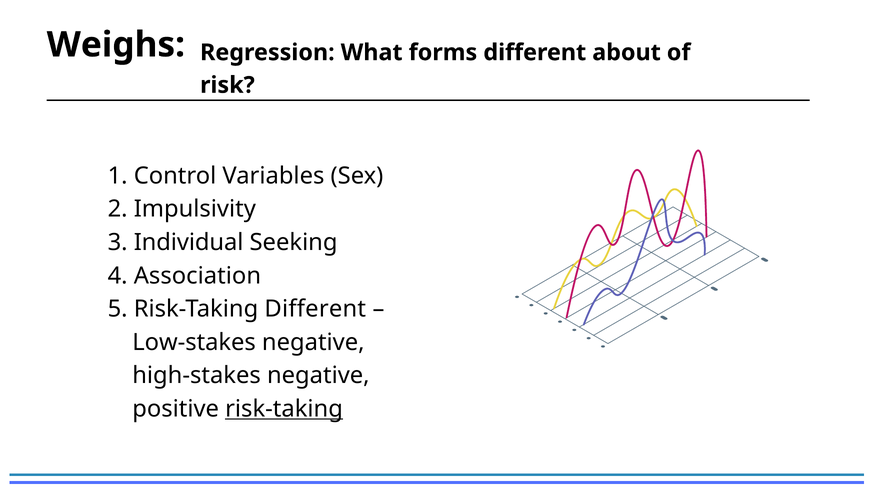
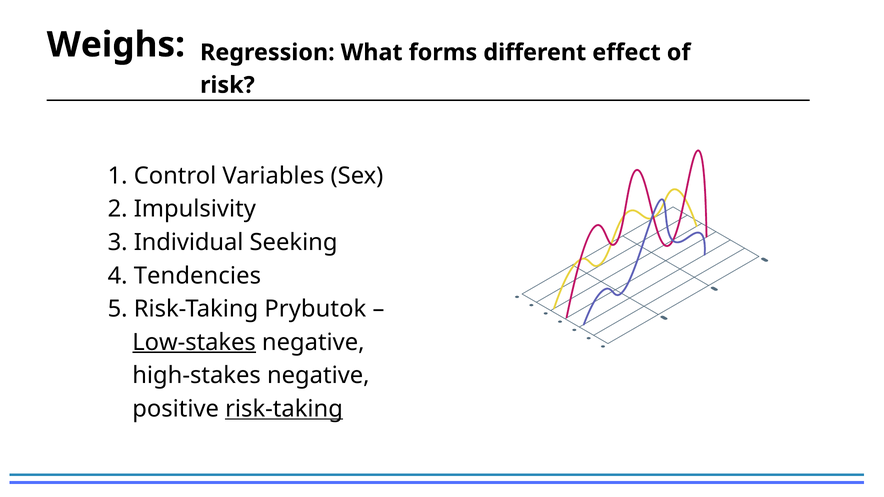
about: about -> effect
Association: Association -> Tendencies
Risk-Taking Different: Different -> Prybutok
Low-stakes underline: none -> present
